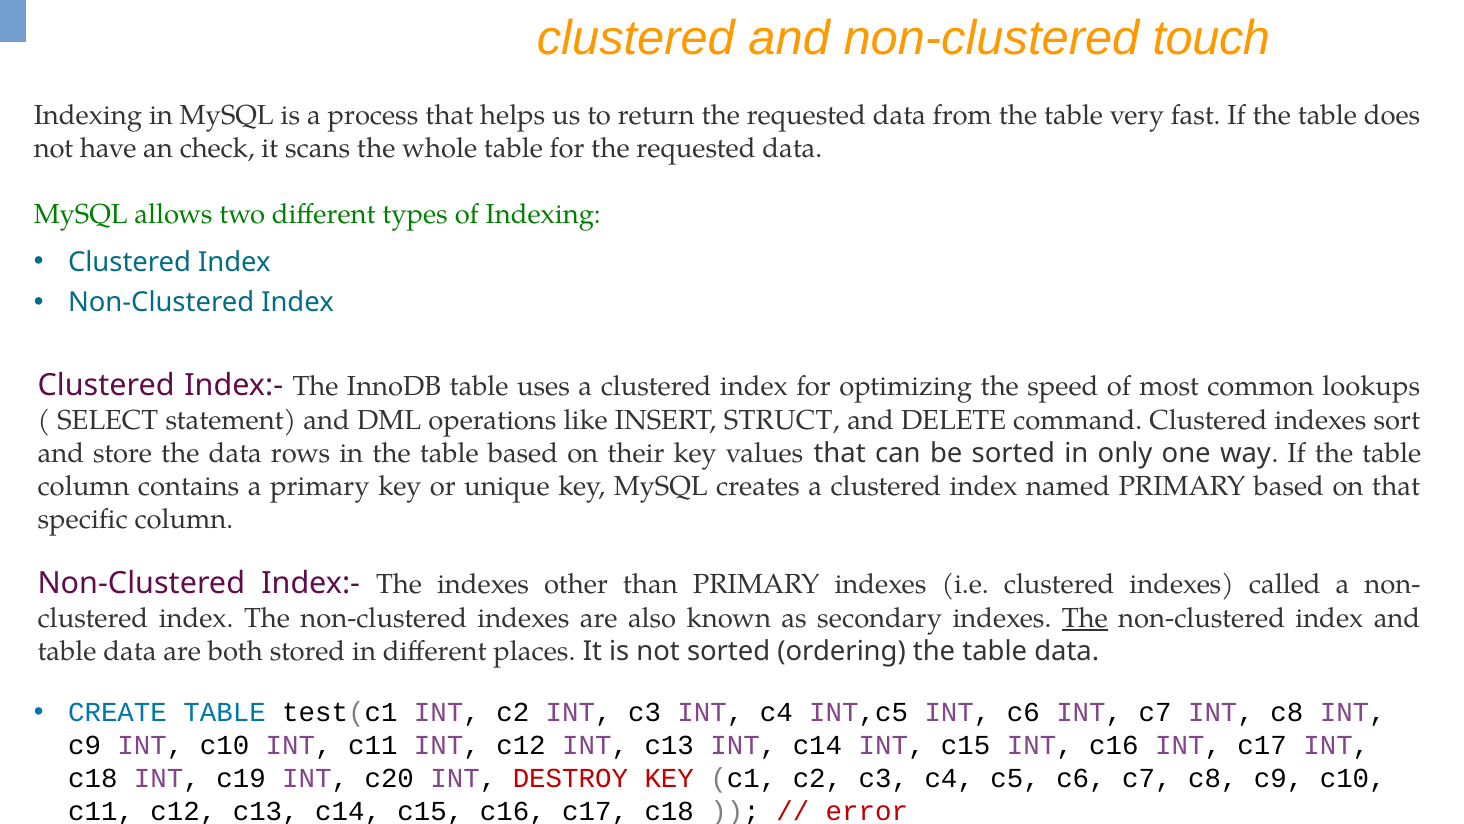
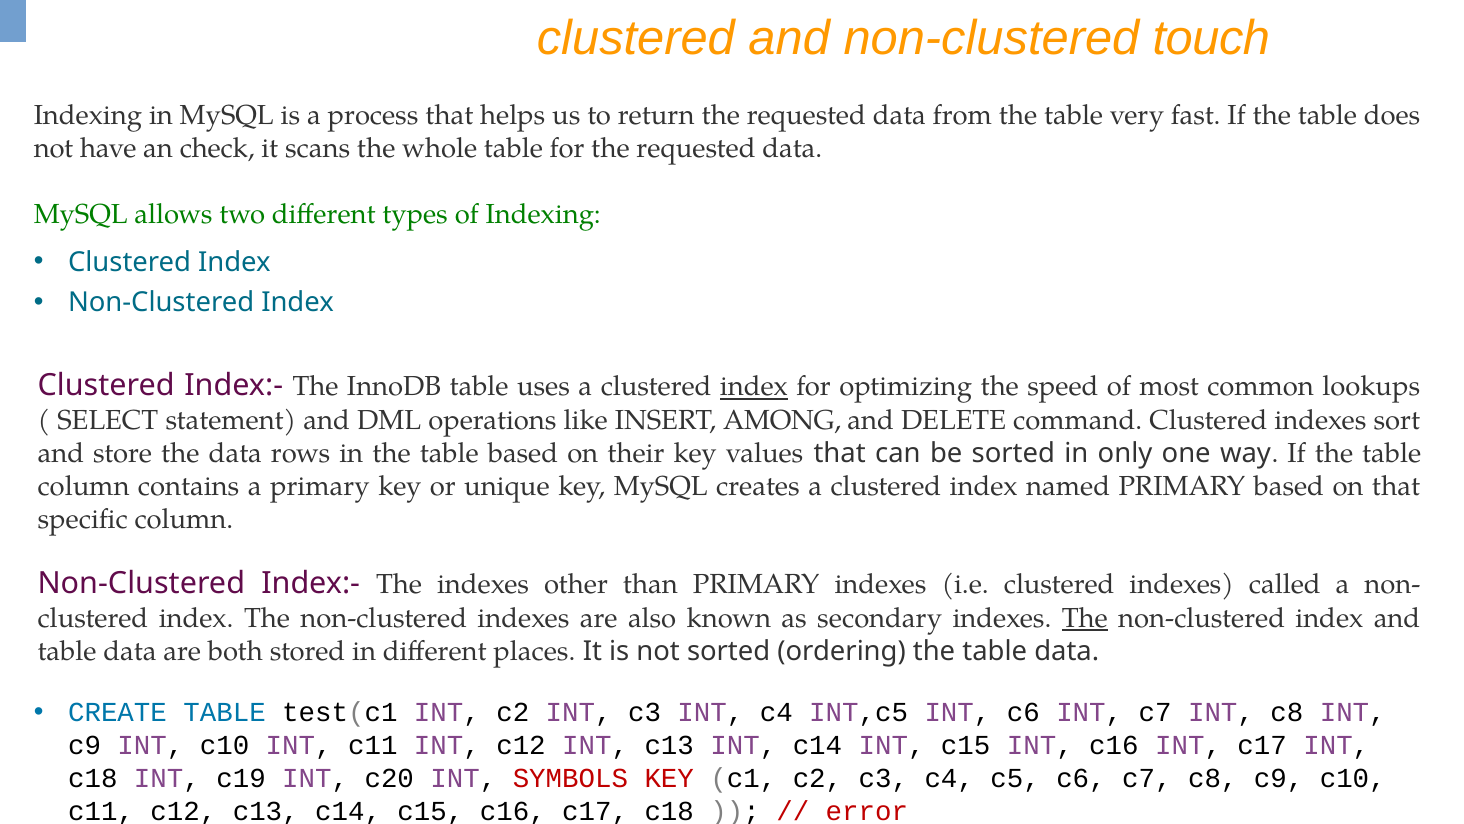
index at (754, 387) underline: none -> present
STRUCT: STRUCT -> AMONG
DESTROY: DESTROY -> SYMBOLS
